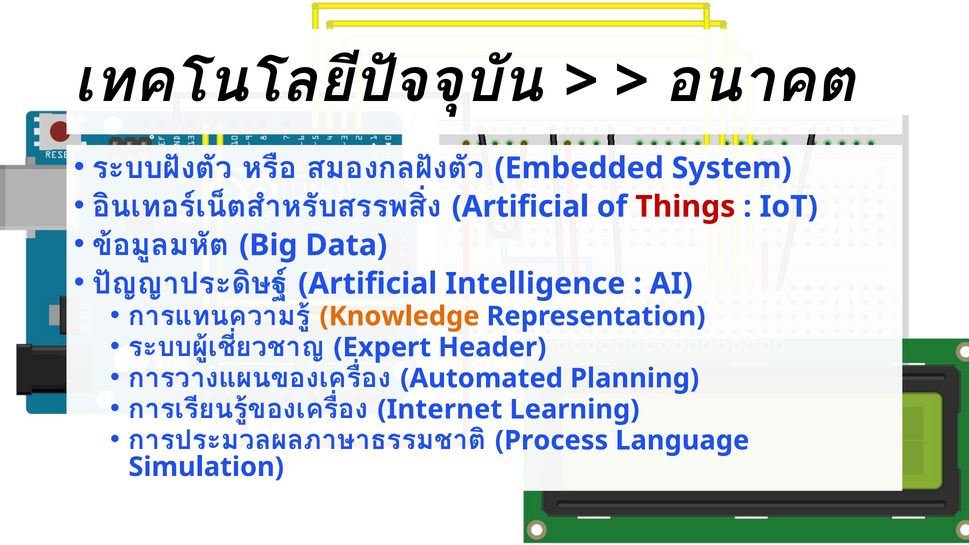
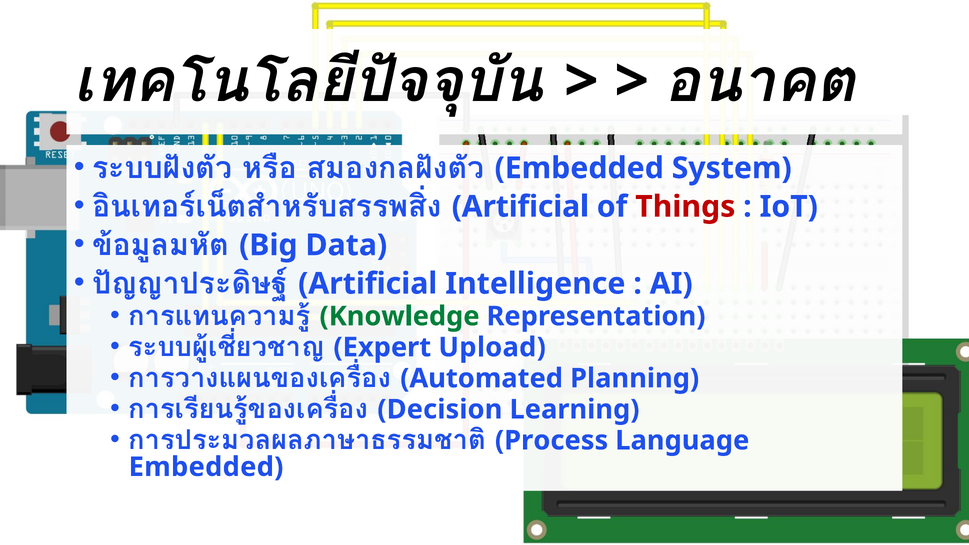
Knowledge colour: orange -> green
Header: Header -> Upload
Internet: Internet -> Decision
Simulation at (206, 467): Simulation -> Embedded
